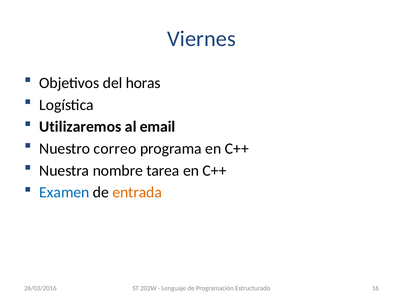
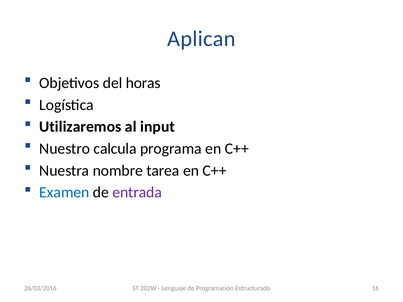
Viernes: Viernes -> Aplican
email: email -> input
correo: correo -> calcula
entrada colour: orange -> purple
